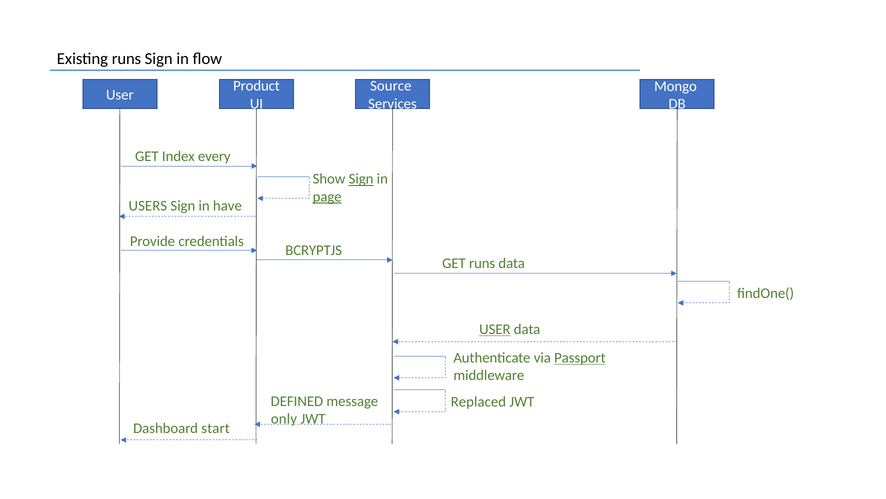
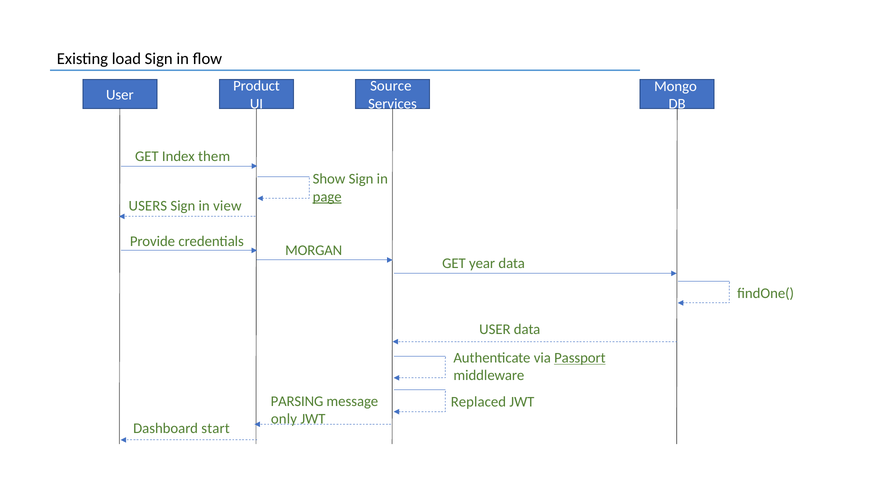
Existing runs: runs -> load
every: every -> them
Sign at (361, 179) underline: present -> none
have: have -> view
BCRYPTJS: BCRYPTJS -> MORGAN
GET runs: runs -> year
USER at (495, 329) underline: present -> none
DEFINED: DEFINED -> PARSING
